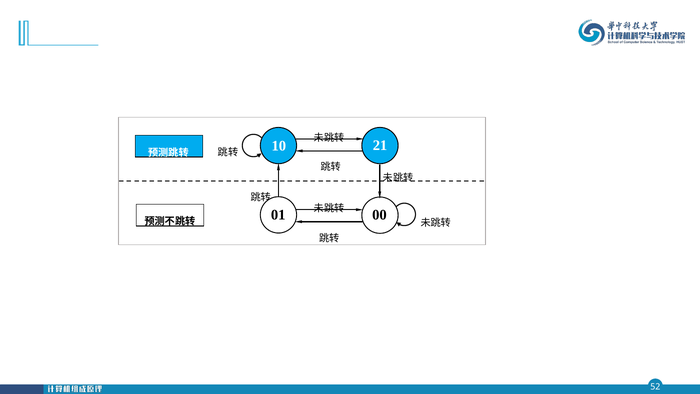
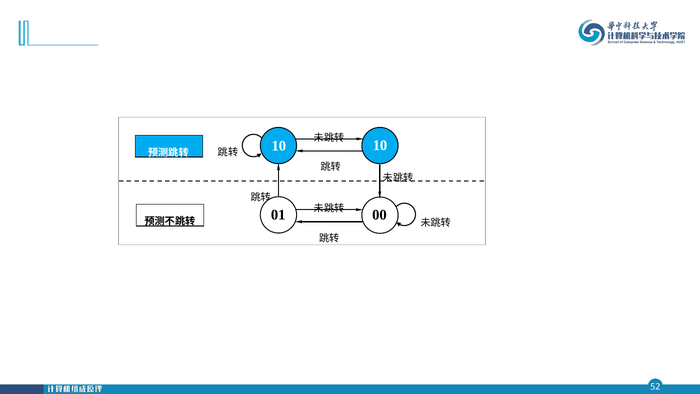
10 21: 21 -> 10
